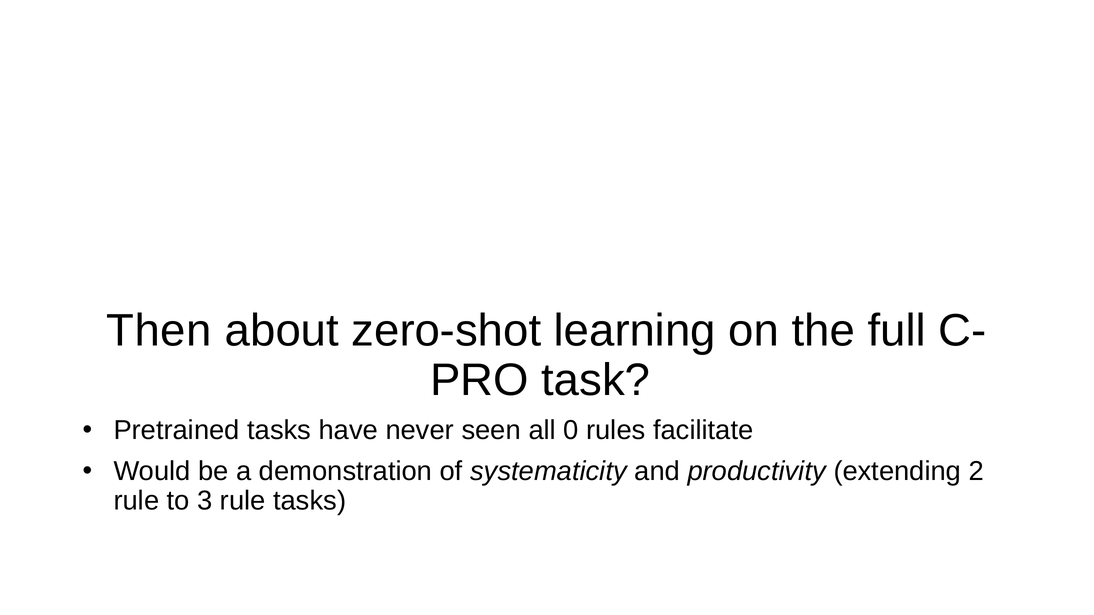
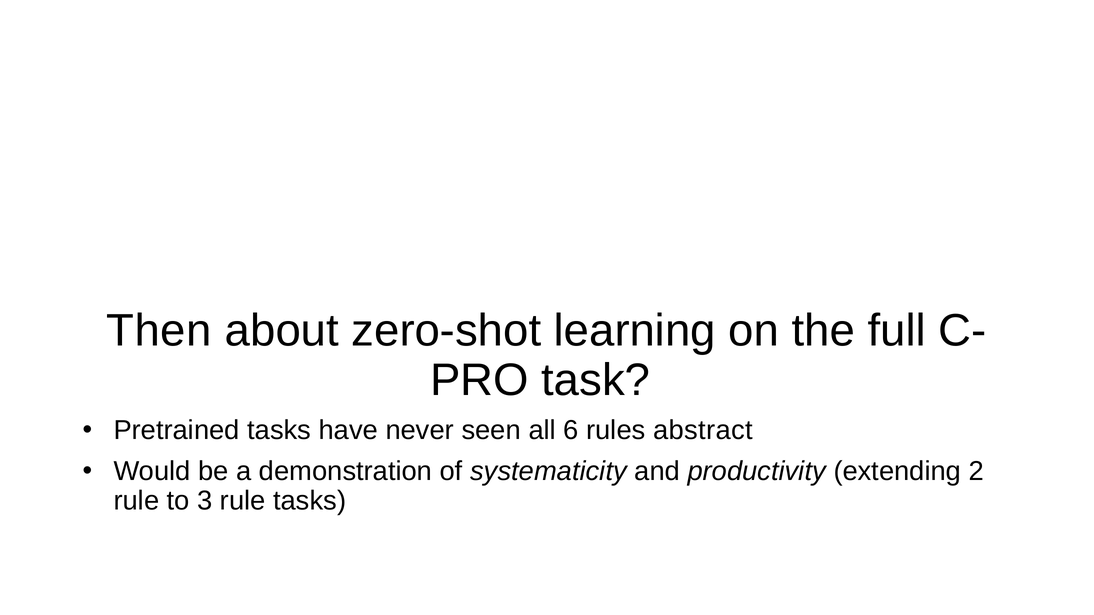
0: 0 -> 6
facilitate: facilitate -> abstract
